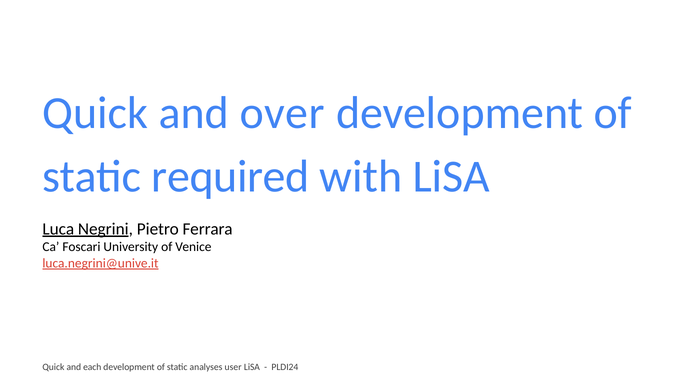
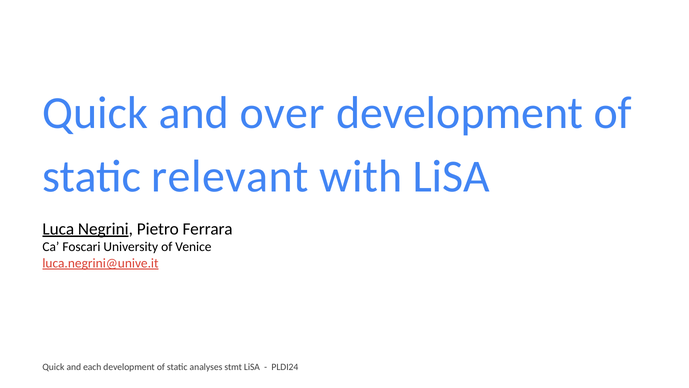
required: required -> relevant
user: user -> stmt
